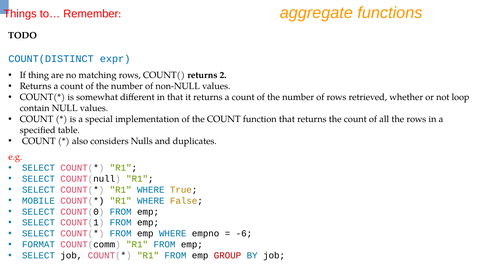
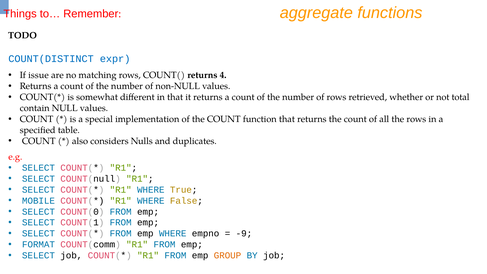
thing: thing -> issue
2: 2 -> 4
loop: loop -> total
-6: -6 -> -9
GROUP colour: red -> orange
